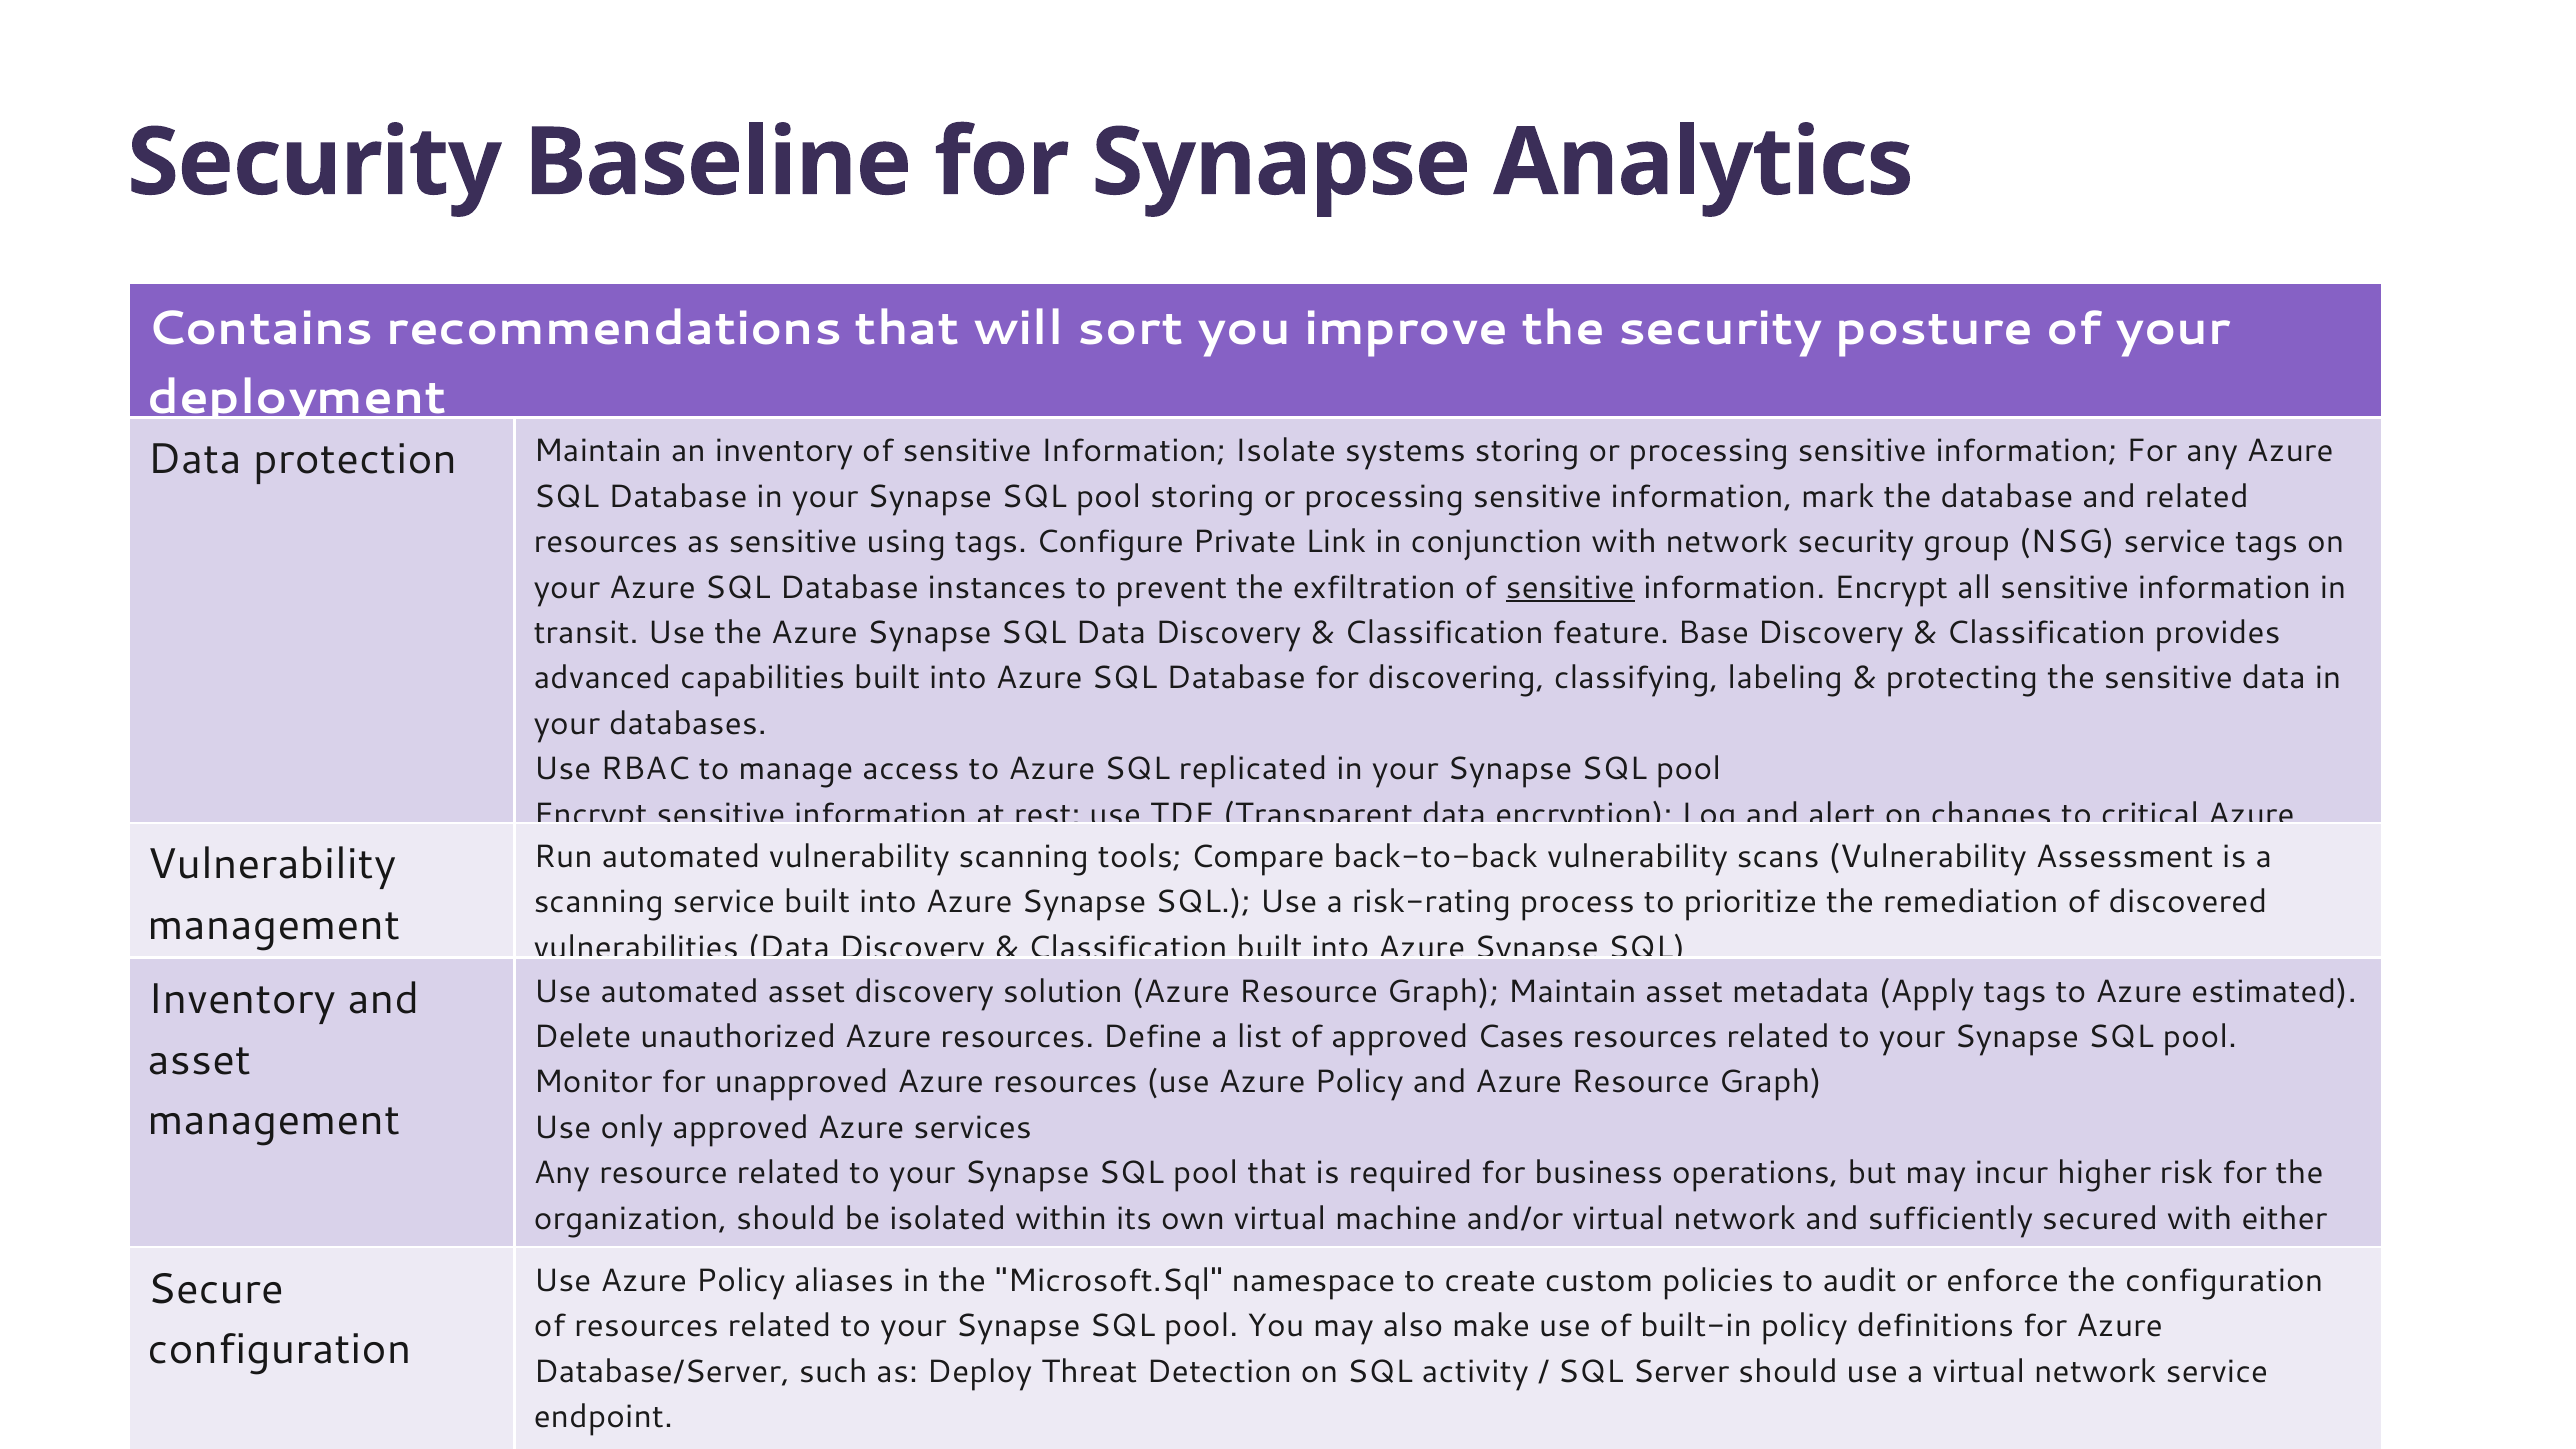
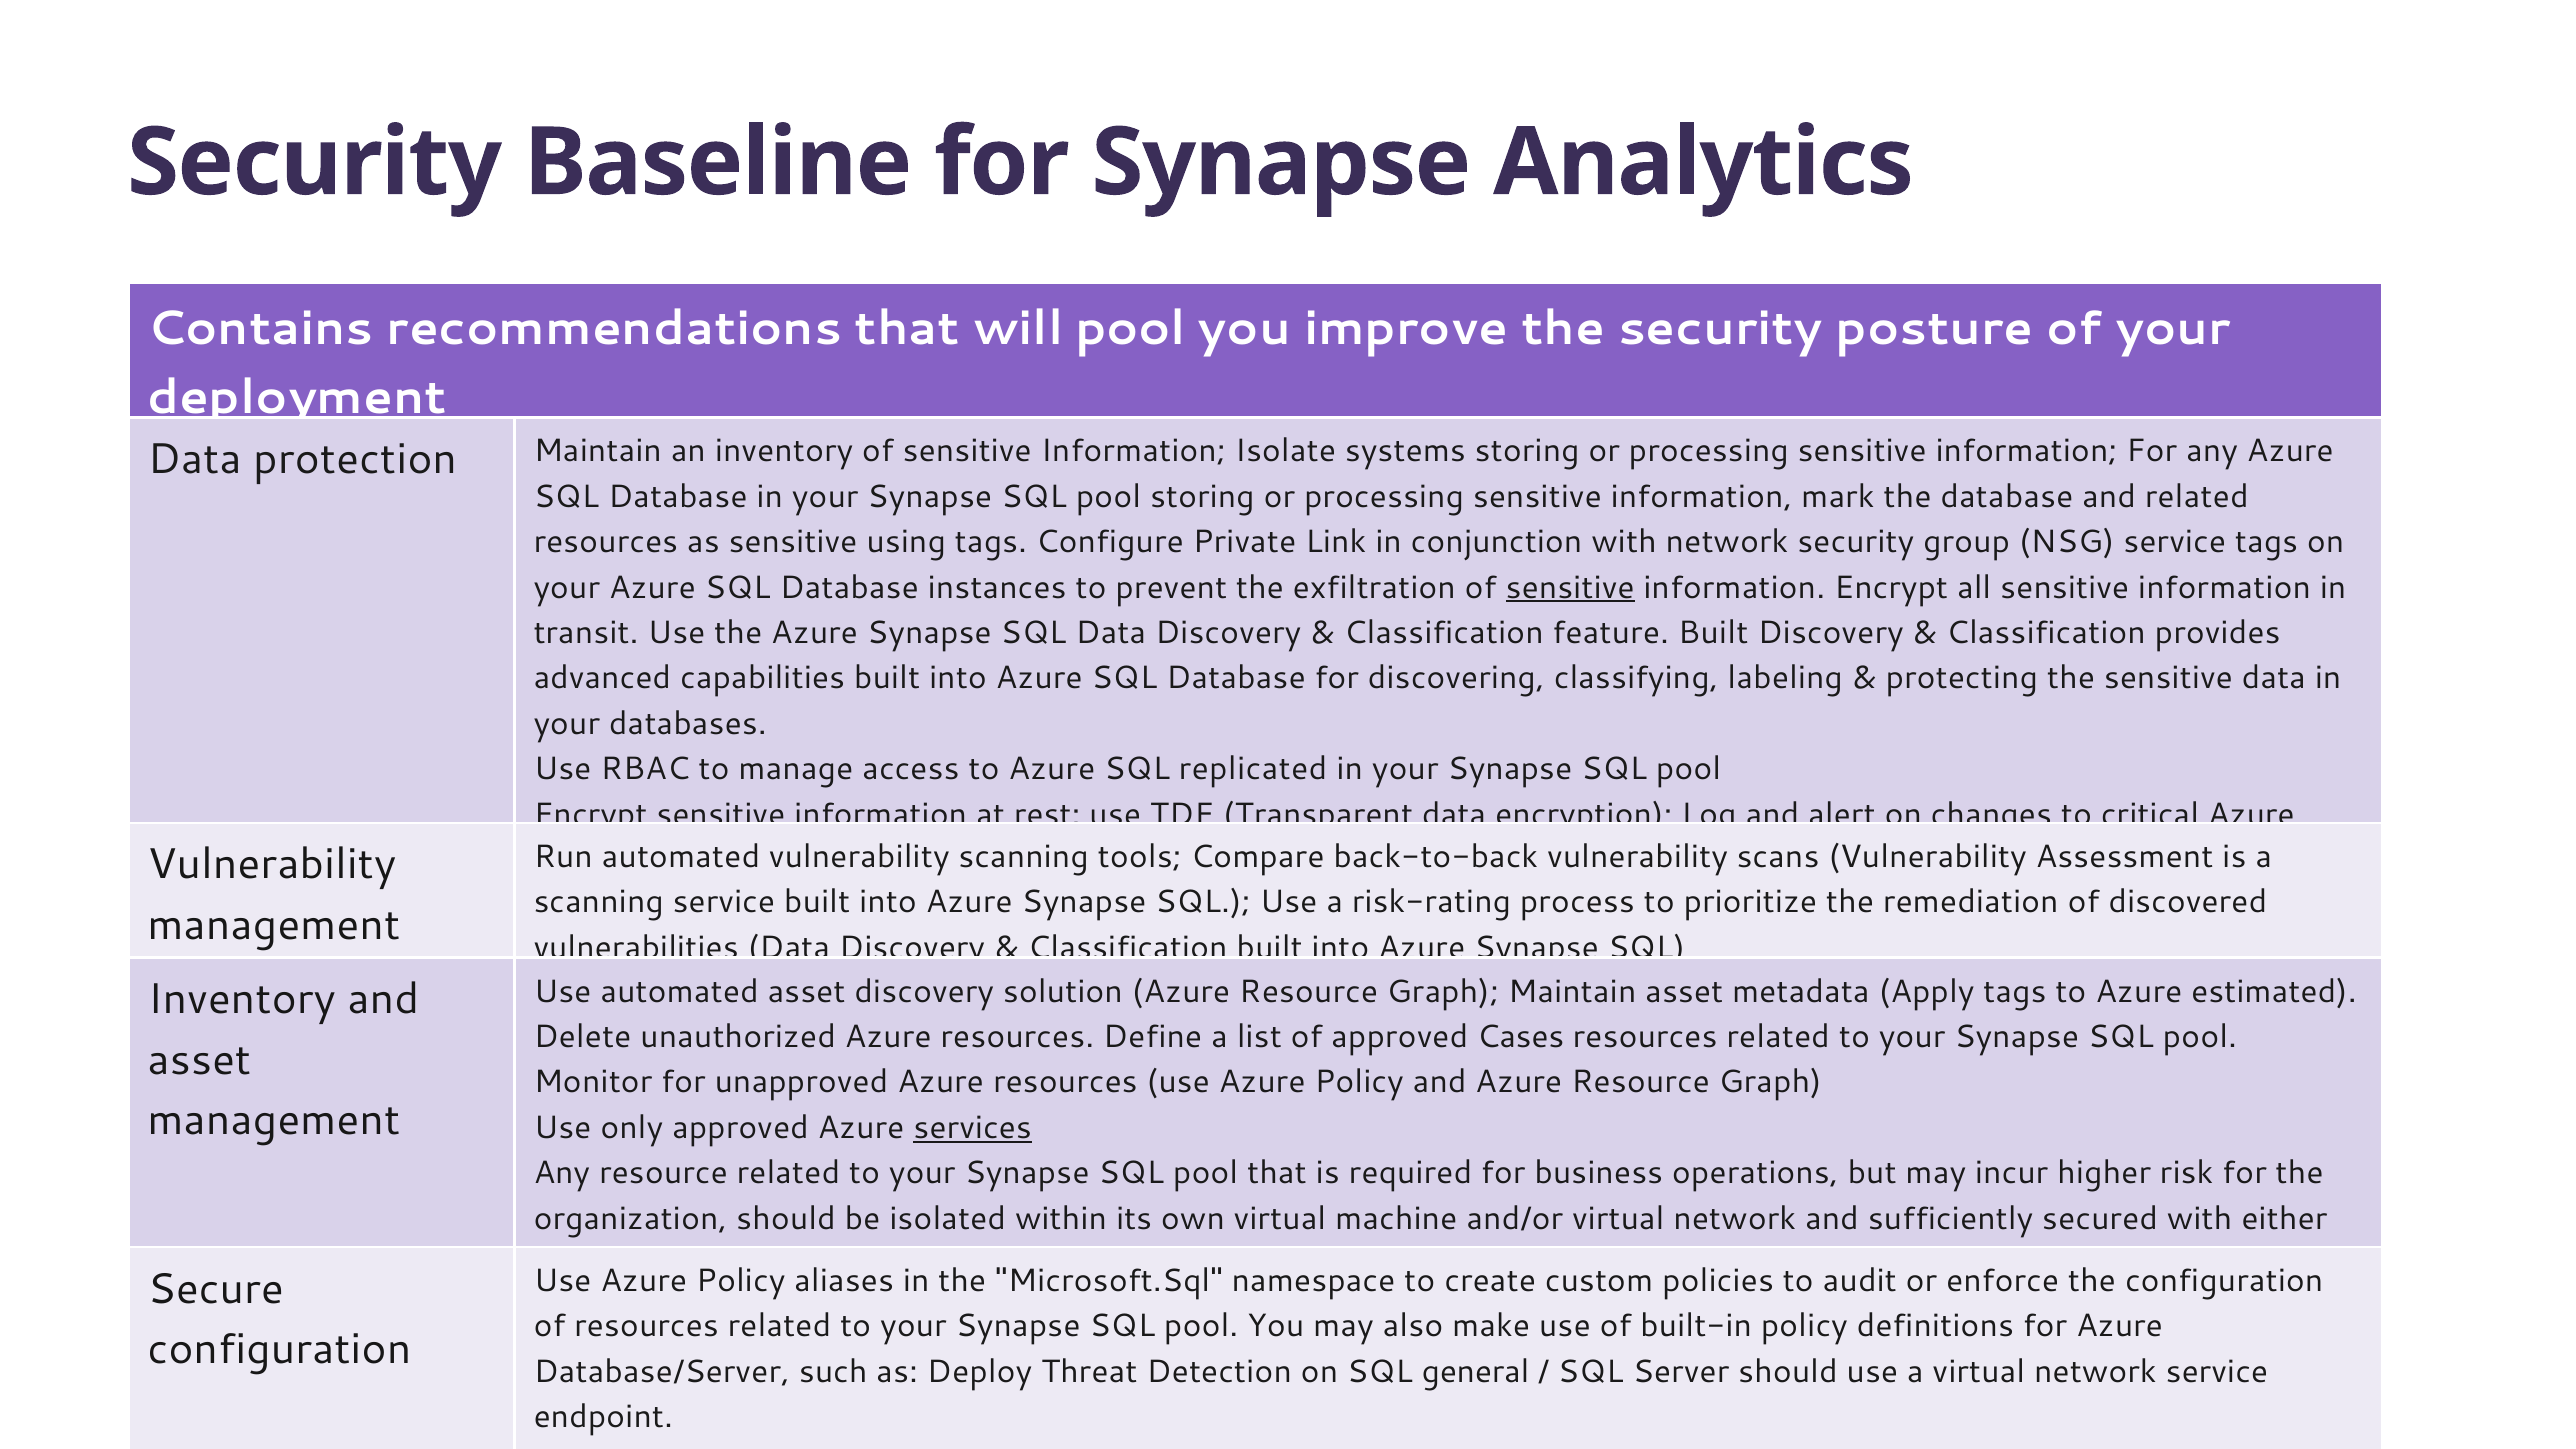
will sort: sort -> pool
feature Base: Base -> Built
services at (973, 1128) underline: none -> present
SQL activity: activity -> general
